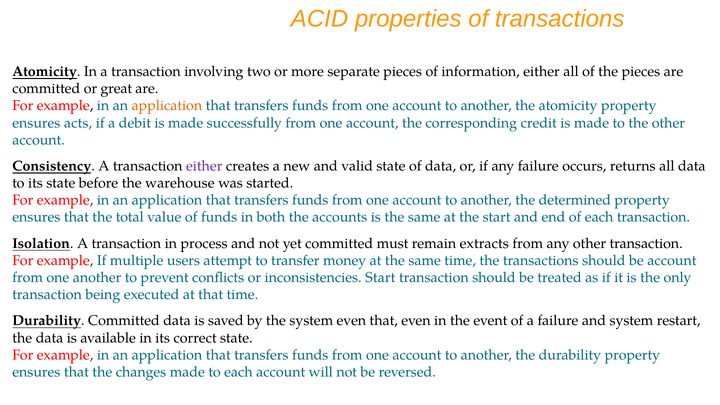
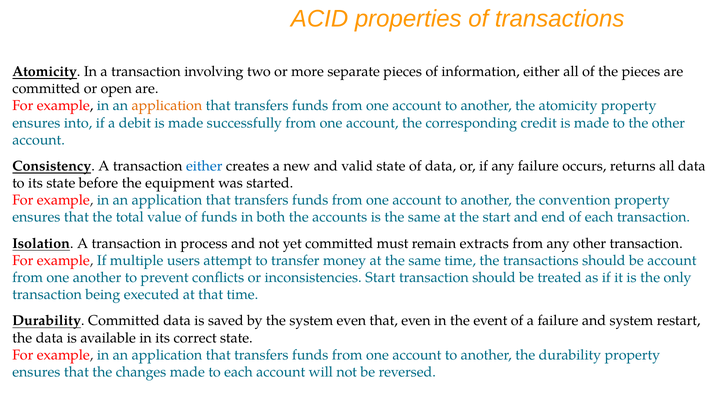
great: great -> open
acts: acts -> into
either at (204, 166) colour: purple -> blue
warehouse: warehouse -> equipment
determined: determined -> convention
